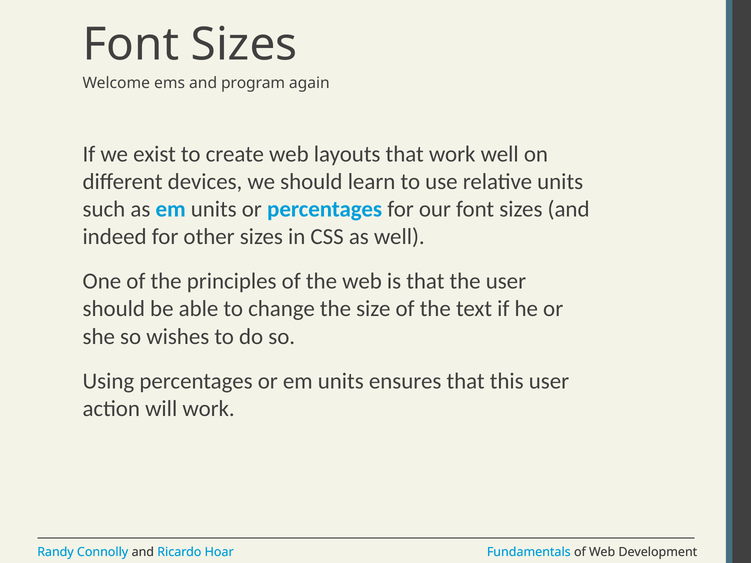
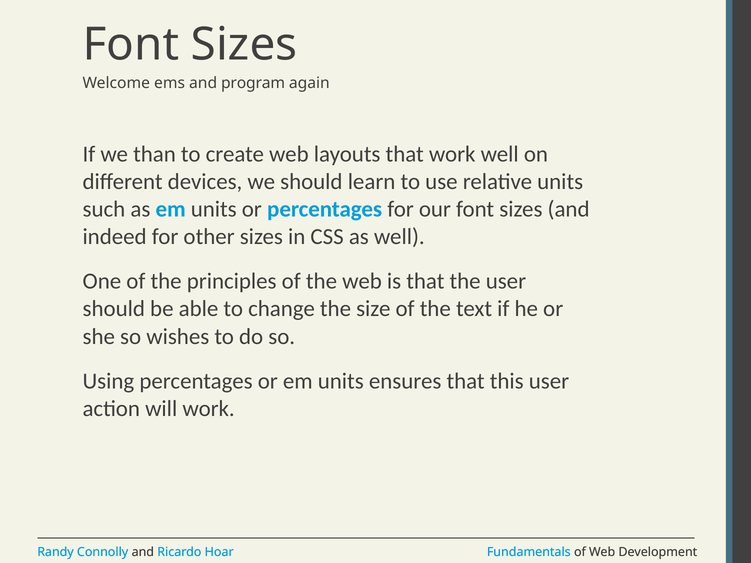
exist: exist -> than
